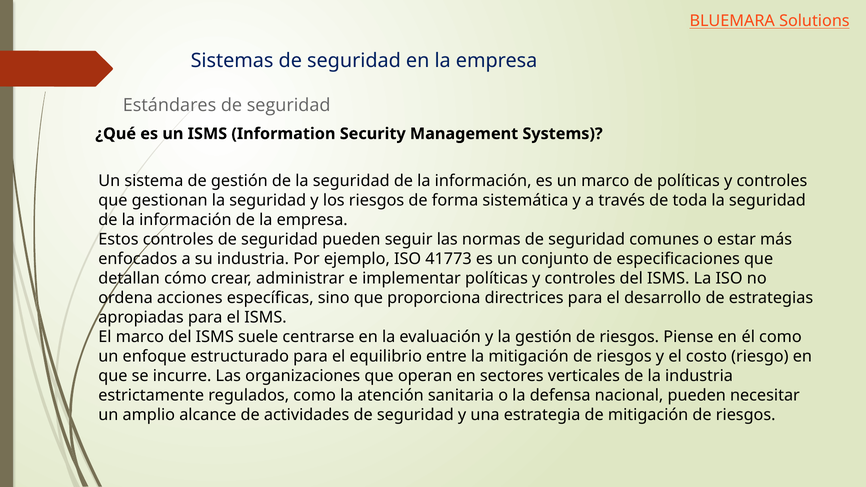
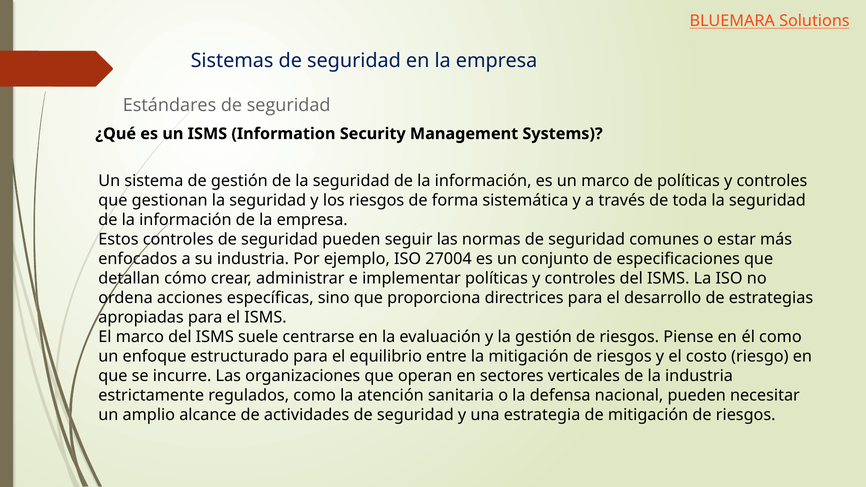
41773: 41773 -> 27004
